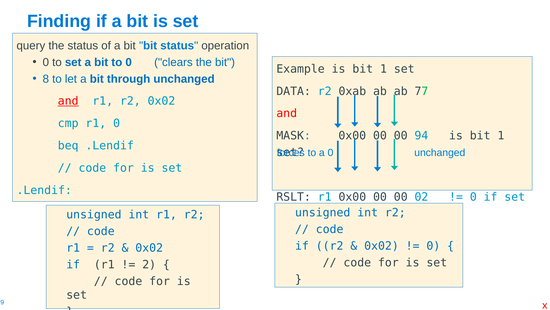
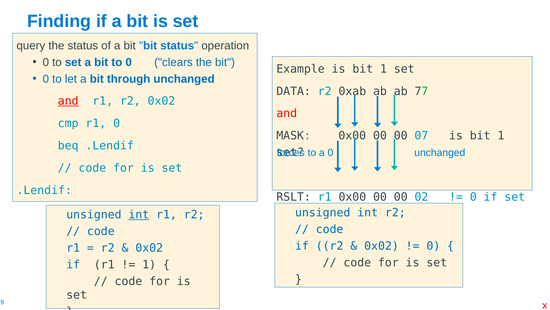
8 at (46, 79): 8 -> 0
94: 94 -> 07
int at (139, 214) underline: none -> present
2 at (149, 264): 2 -> 1
